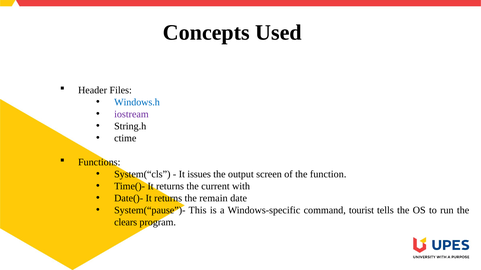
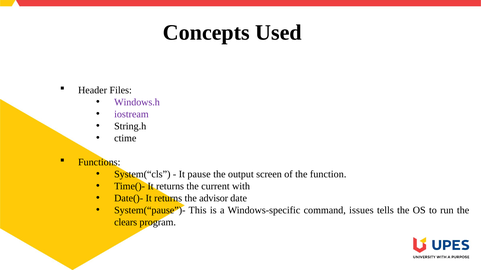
Windows.h colour: blue -> purple
issues: issues -> pause
remain: remain -> advisor
tourist: tourist -> issues
